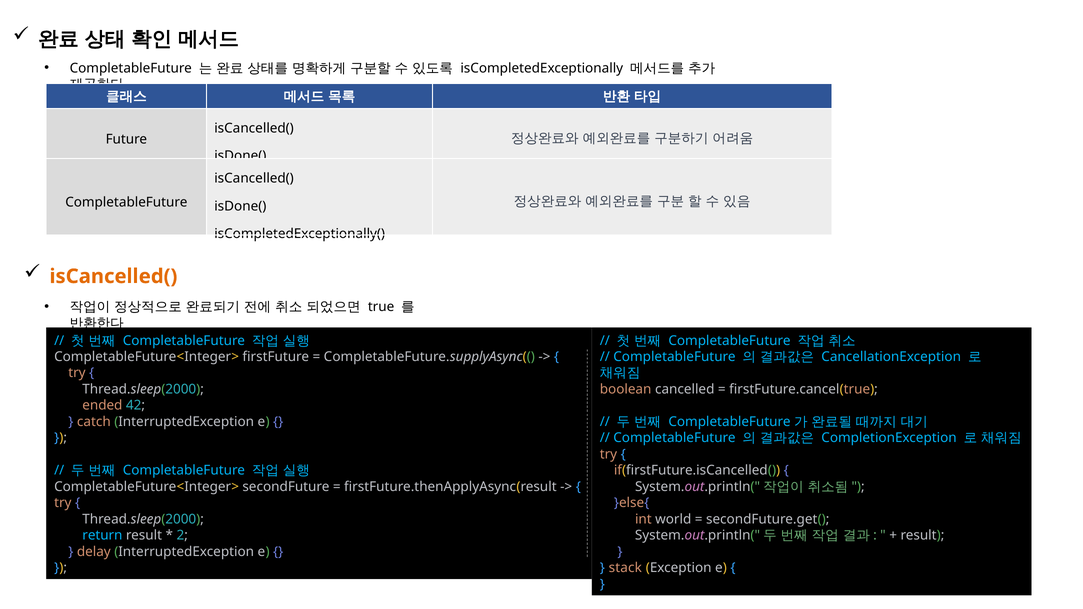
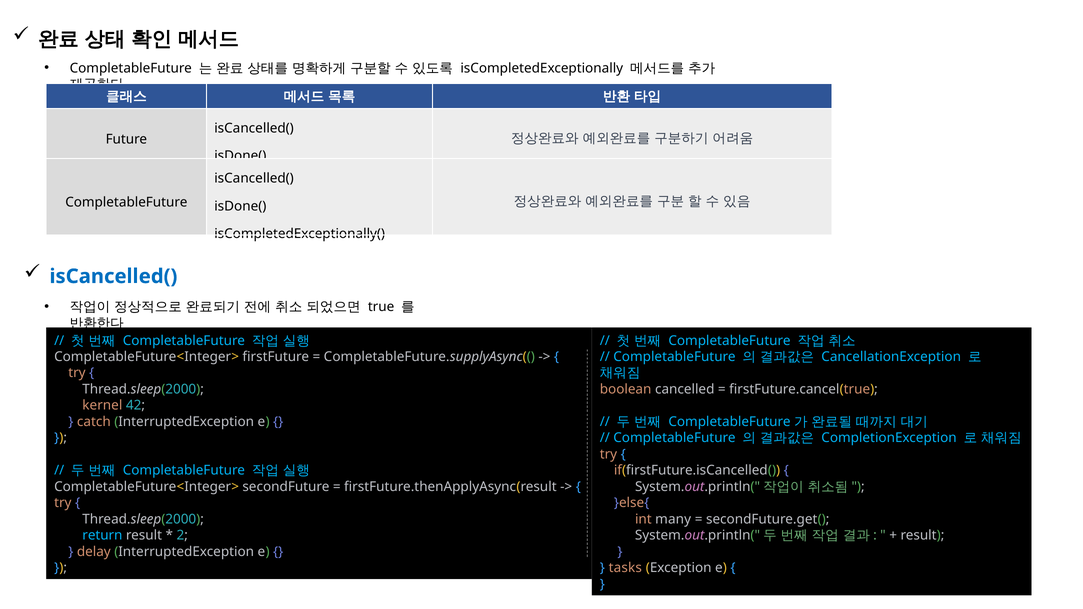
isCancelled( at (113, 276) colour: orange -> blue
ended: ended -> kernel
world: world -> many
stack: stack -> tasks
